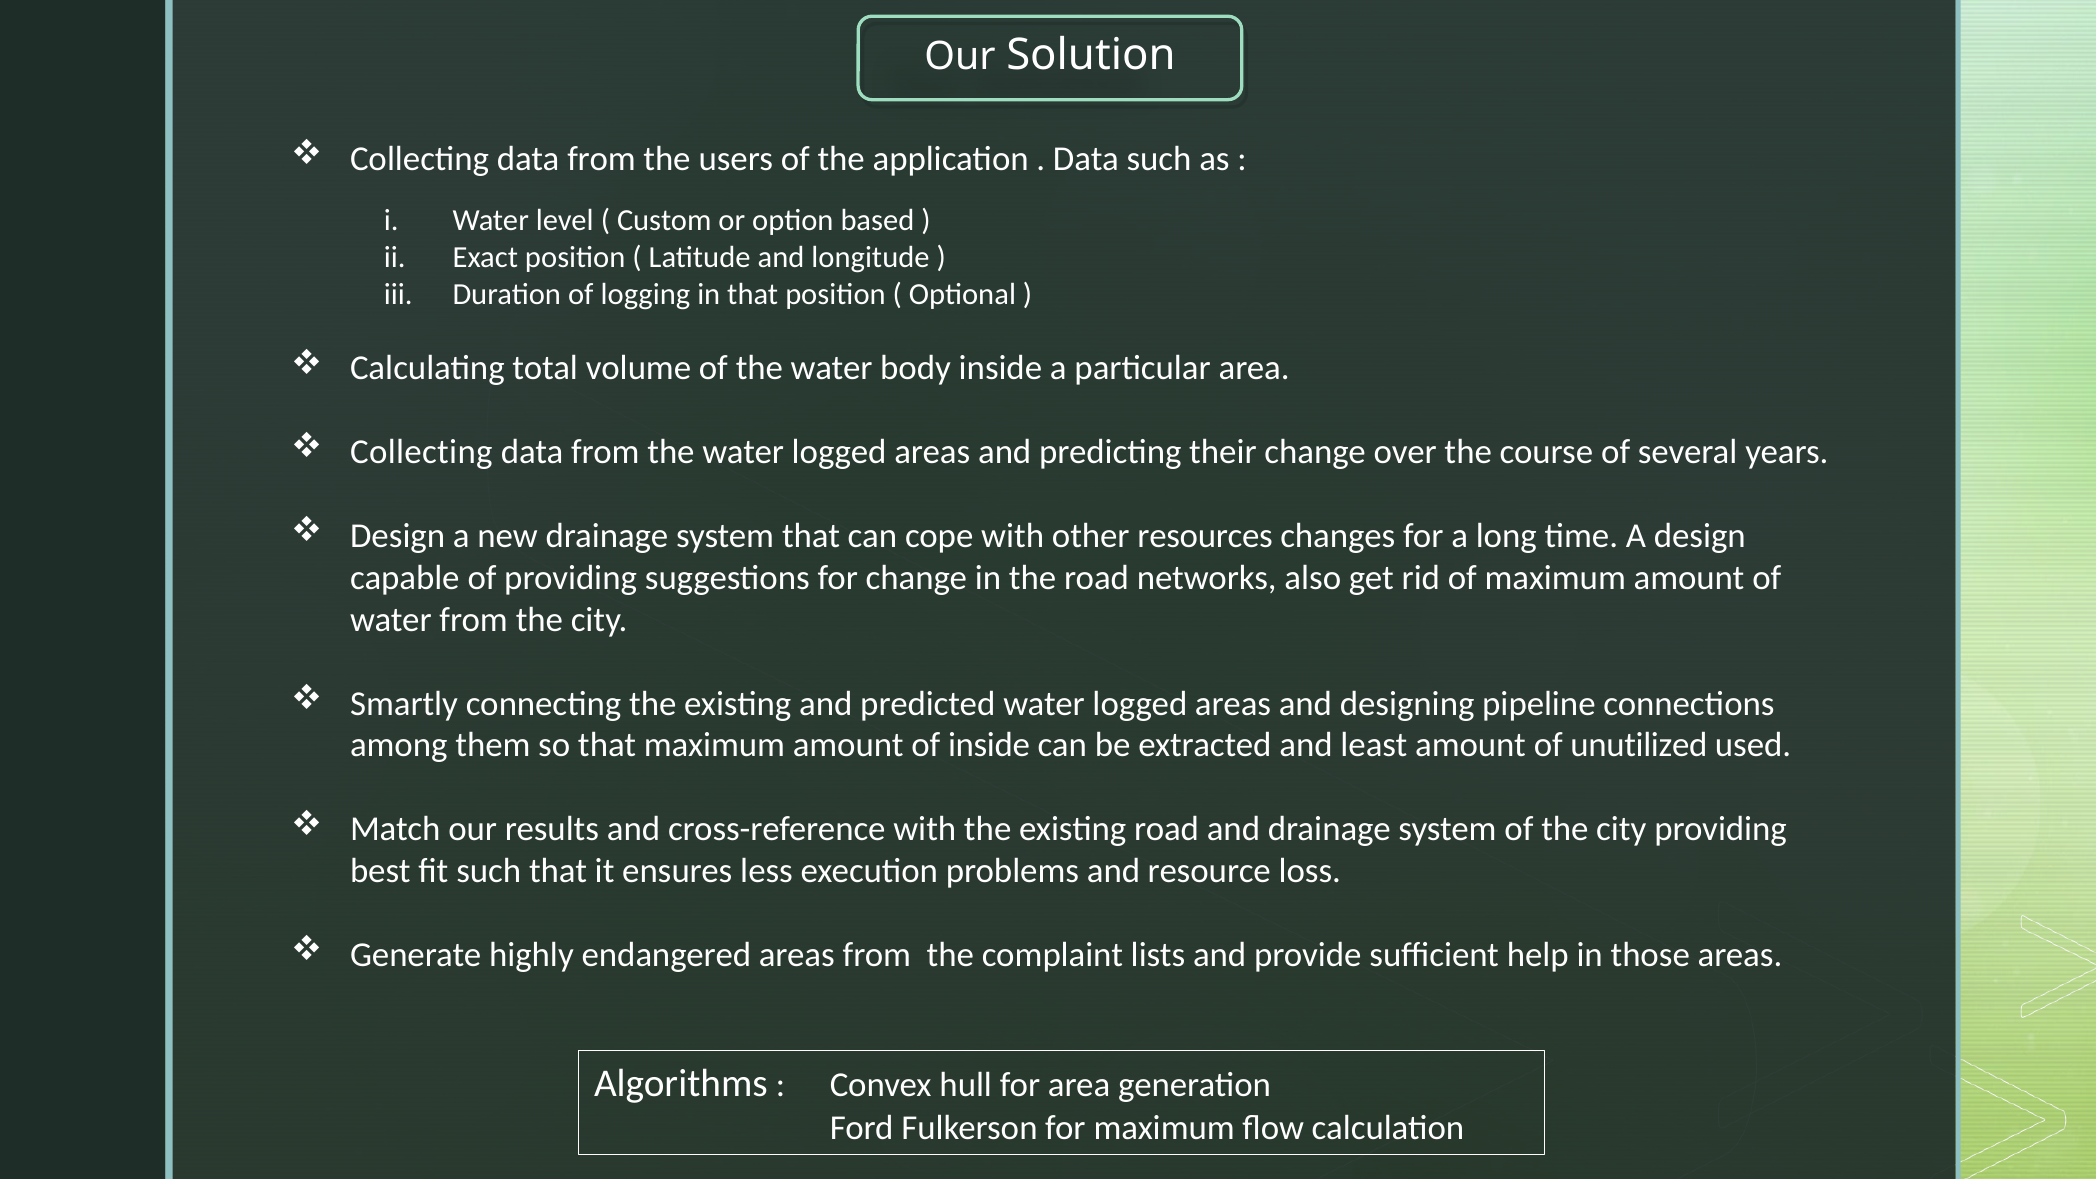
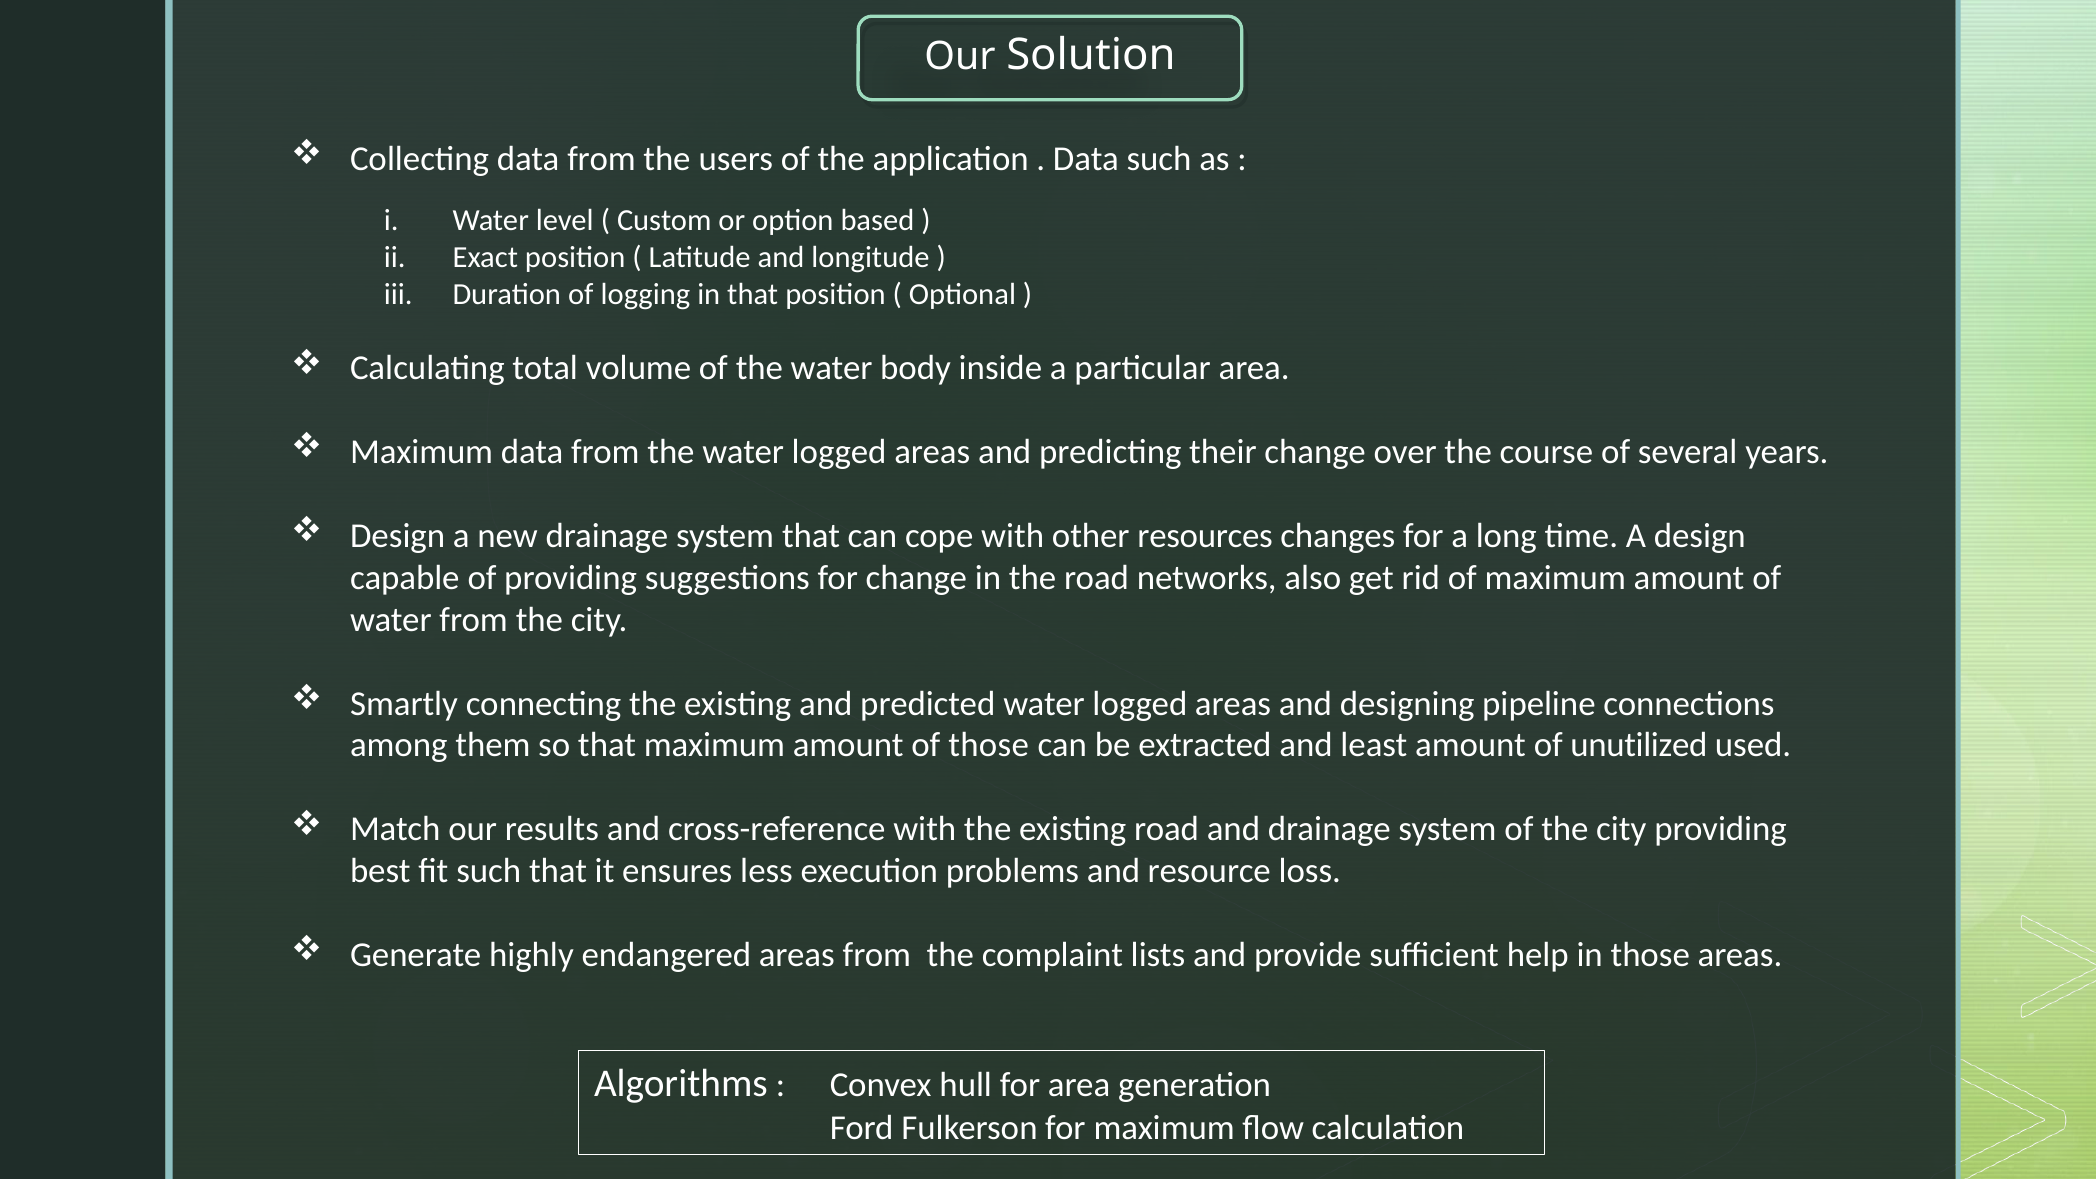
Collecting at (421, 452): Collecting -> Maximum
of inside: inside -> those
